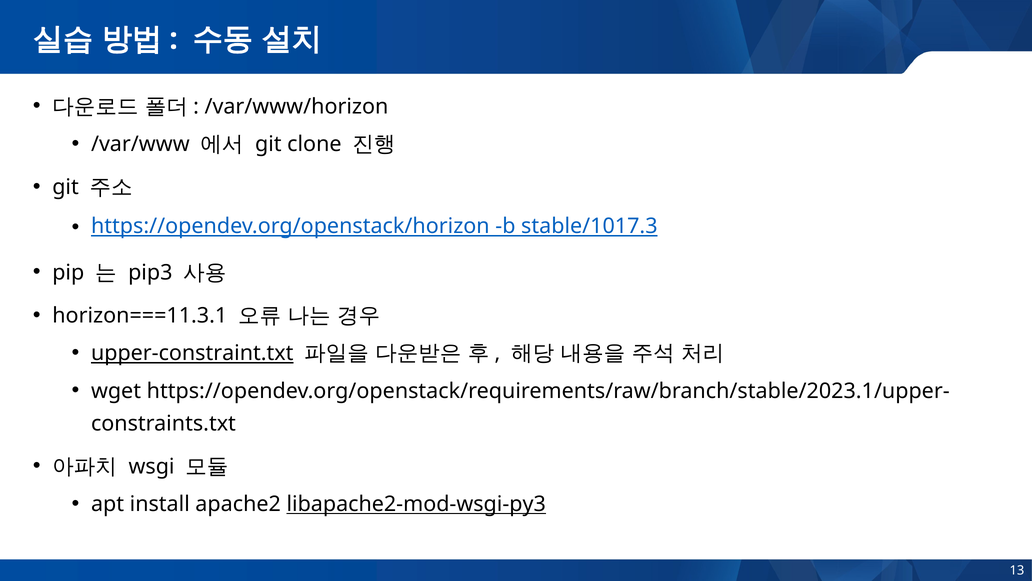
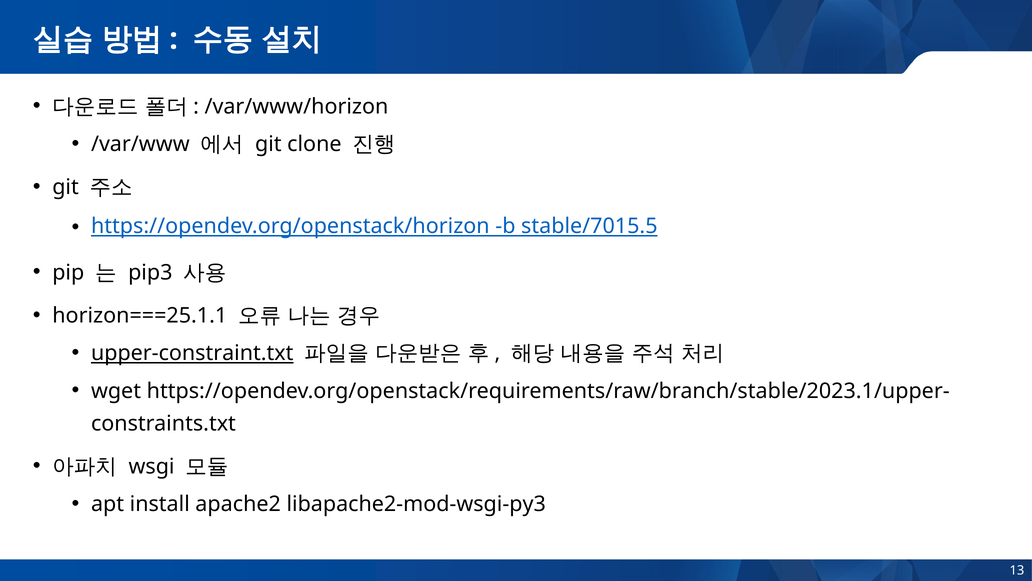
stable/1017.3: stable/1017.3 -> stable/7015.5
horizon===11.3.1: horizon===11.3.1 -> horizon===25.1.1
libapache2-mod-wsgi-py3 underline: present -> none
